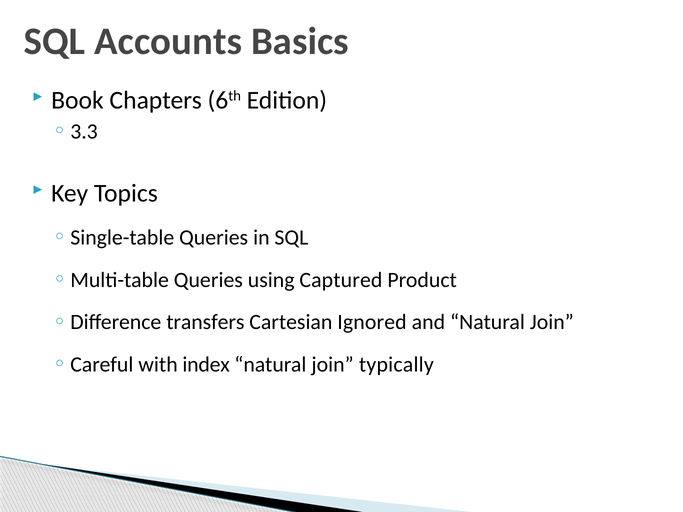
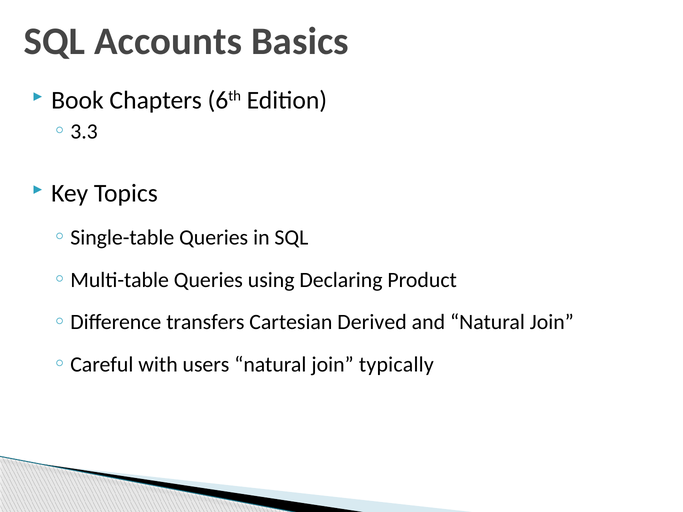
Captured: Captured -> Declaring
Ignored: Ignored -> Derived
index: index -> users
